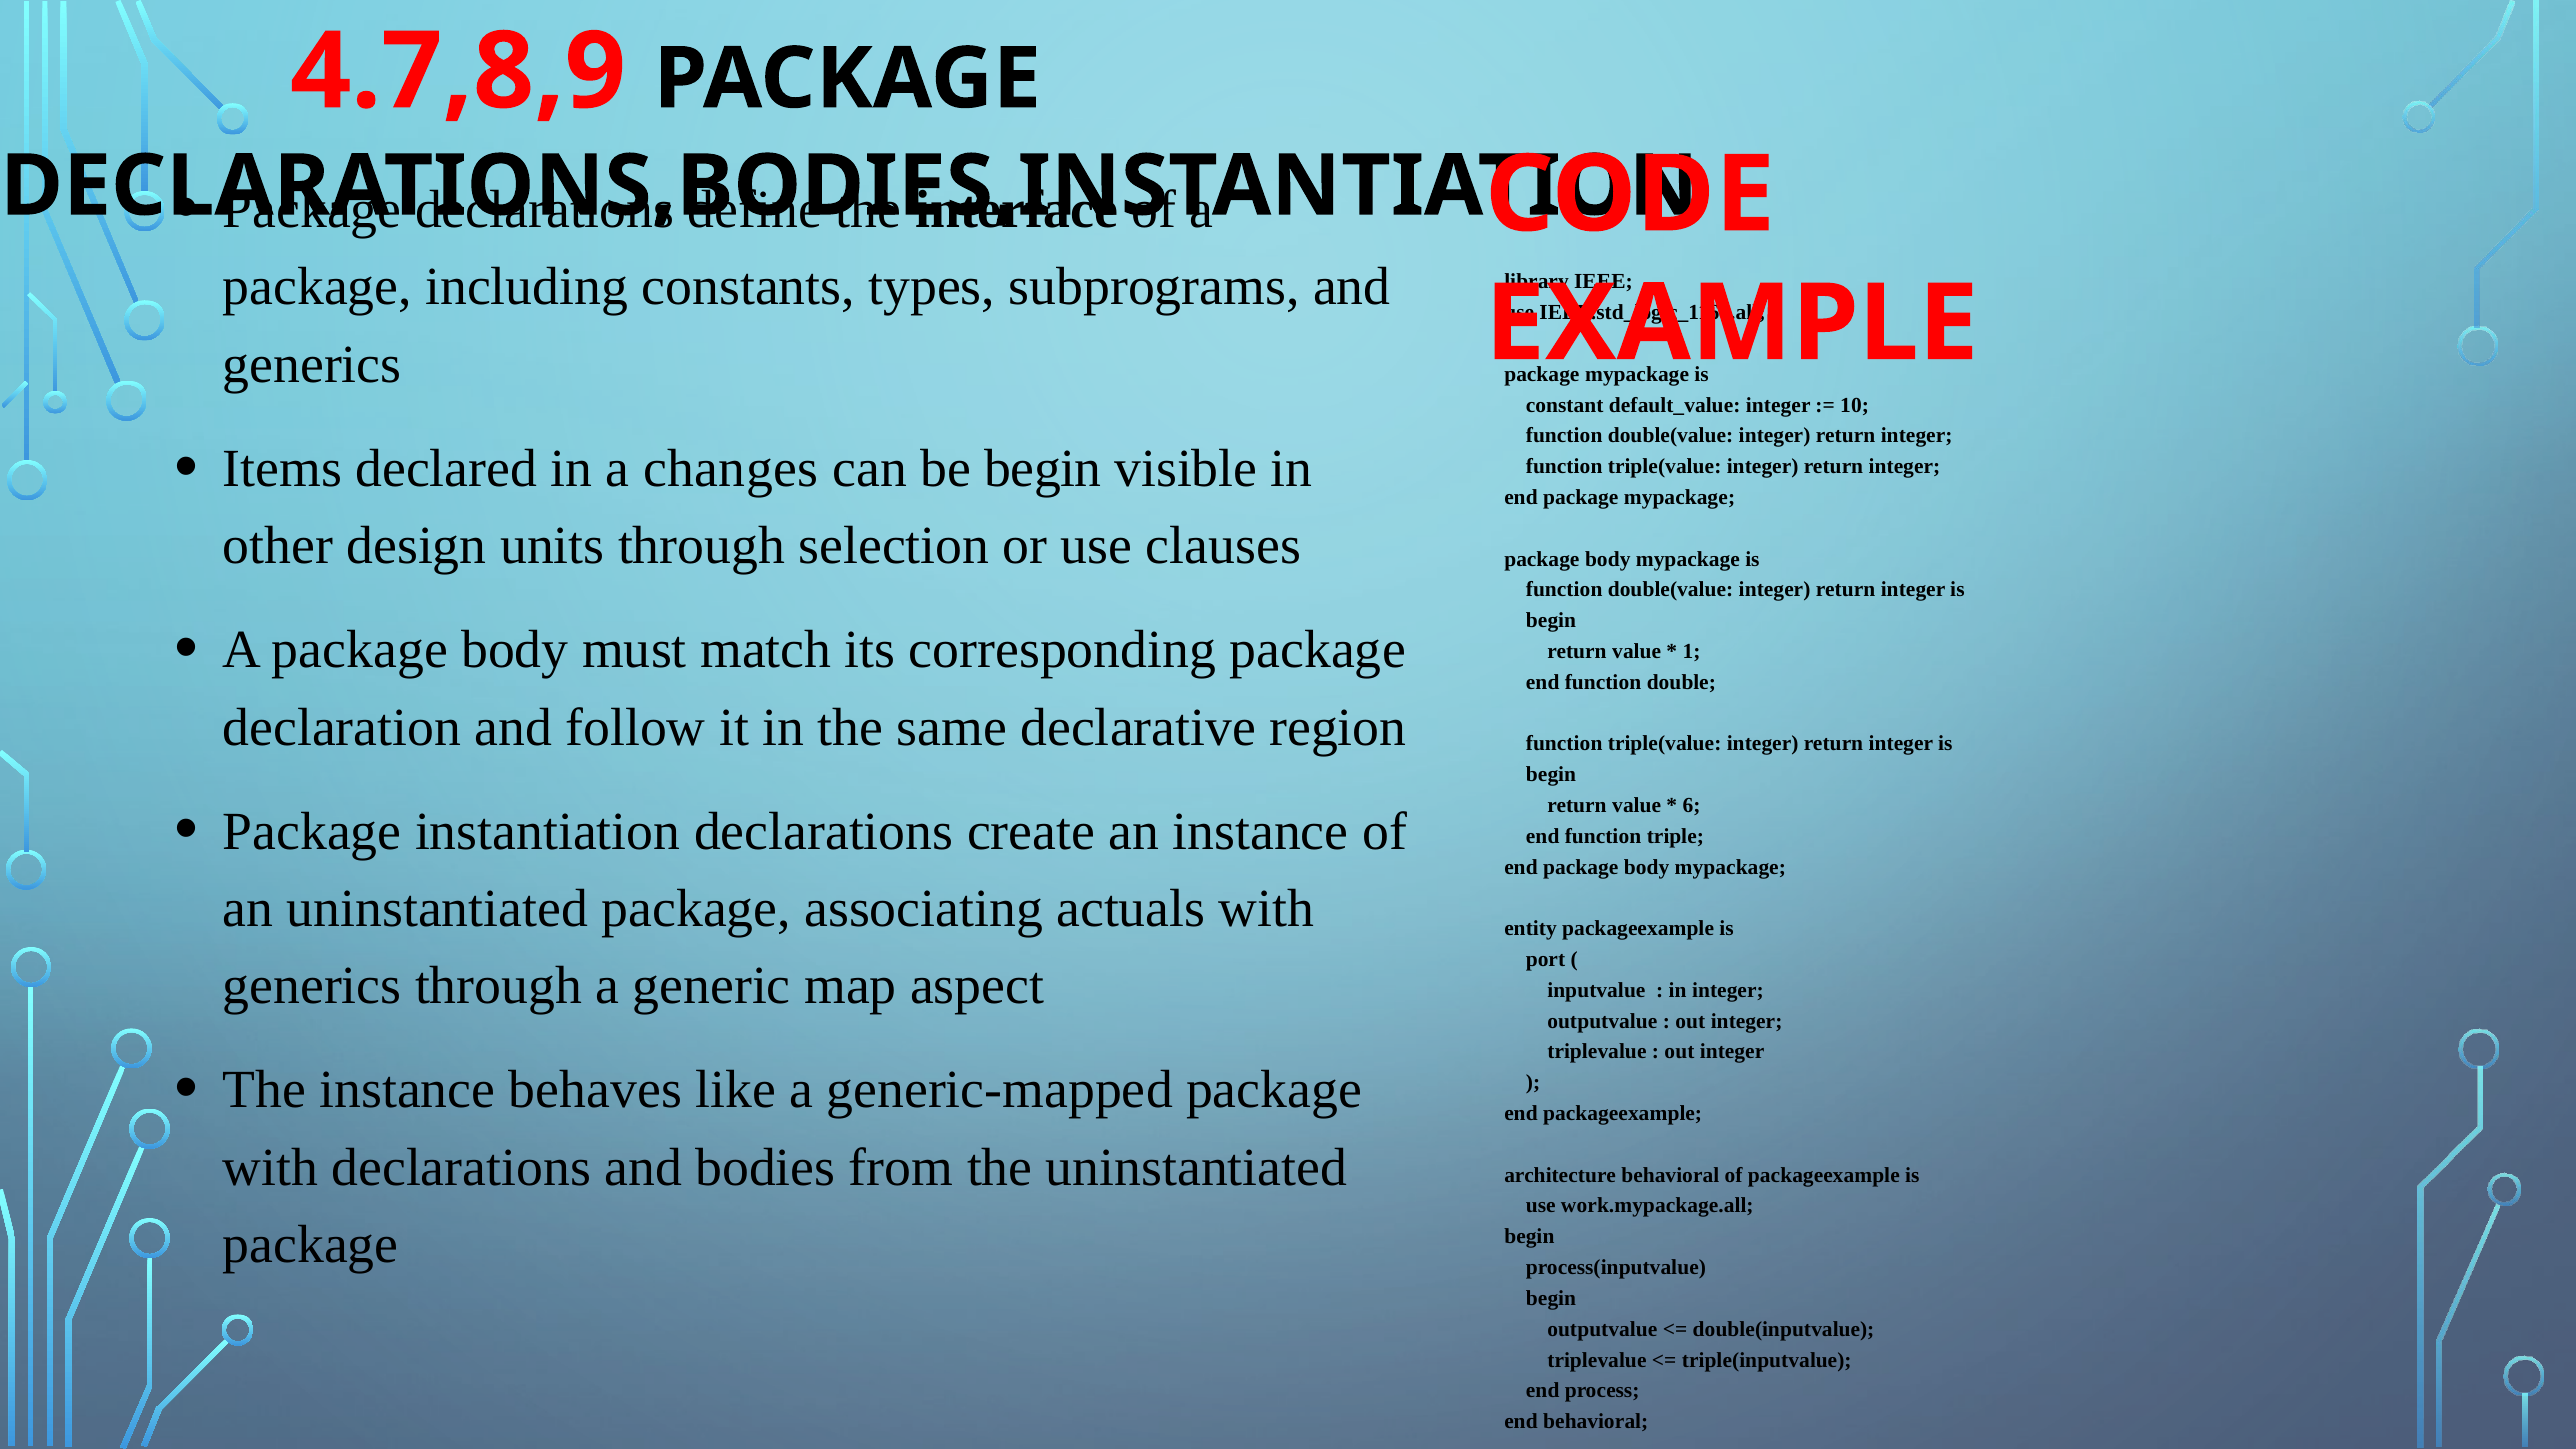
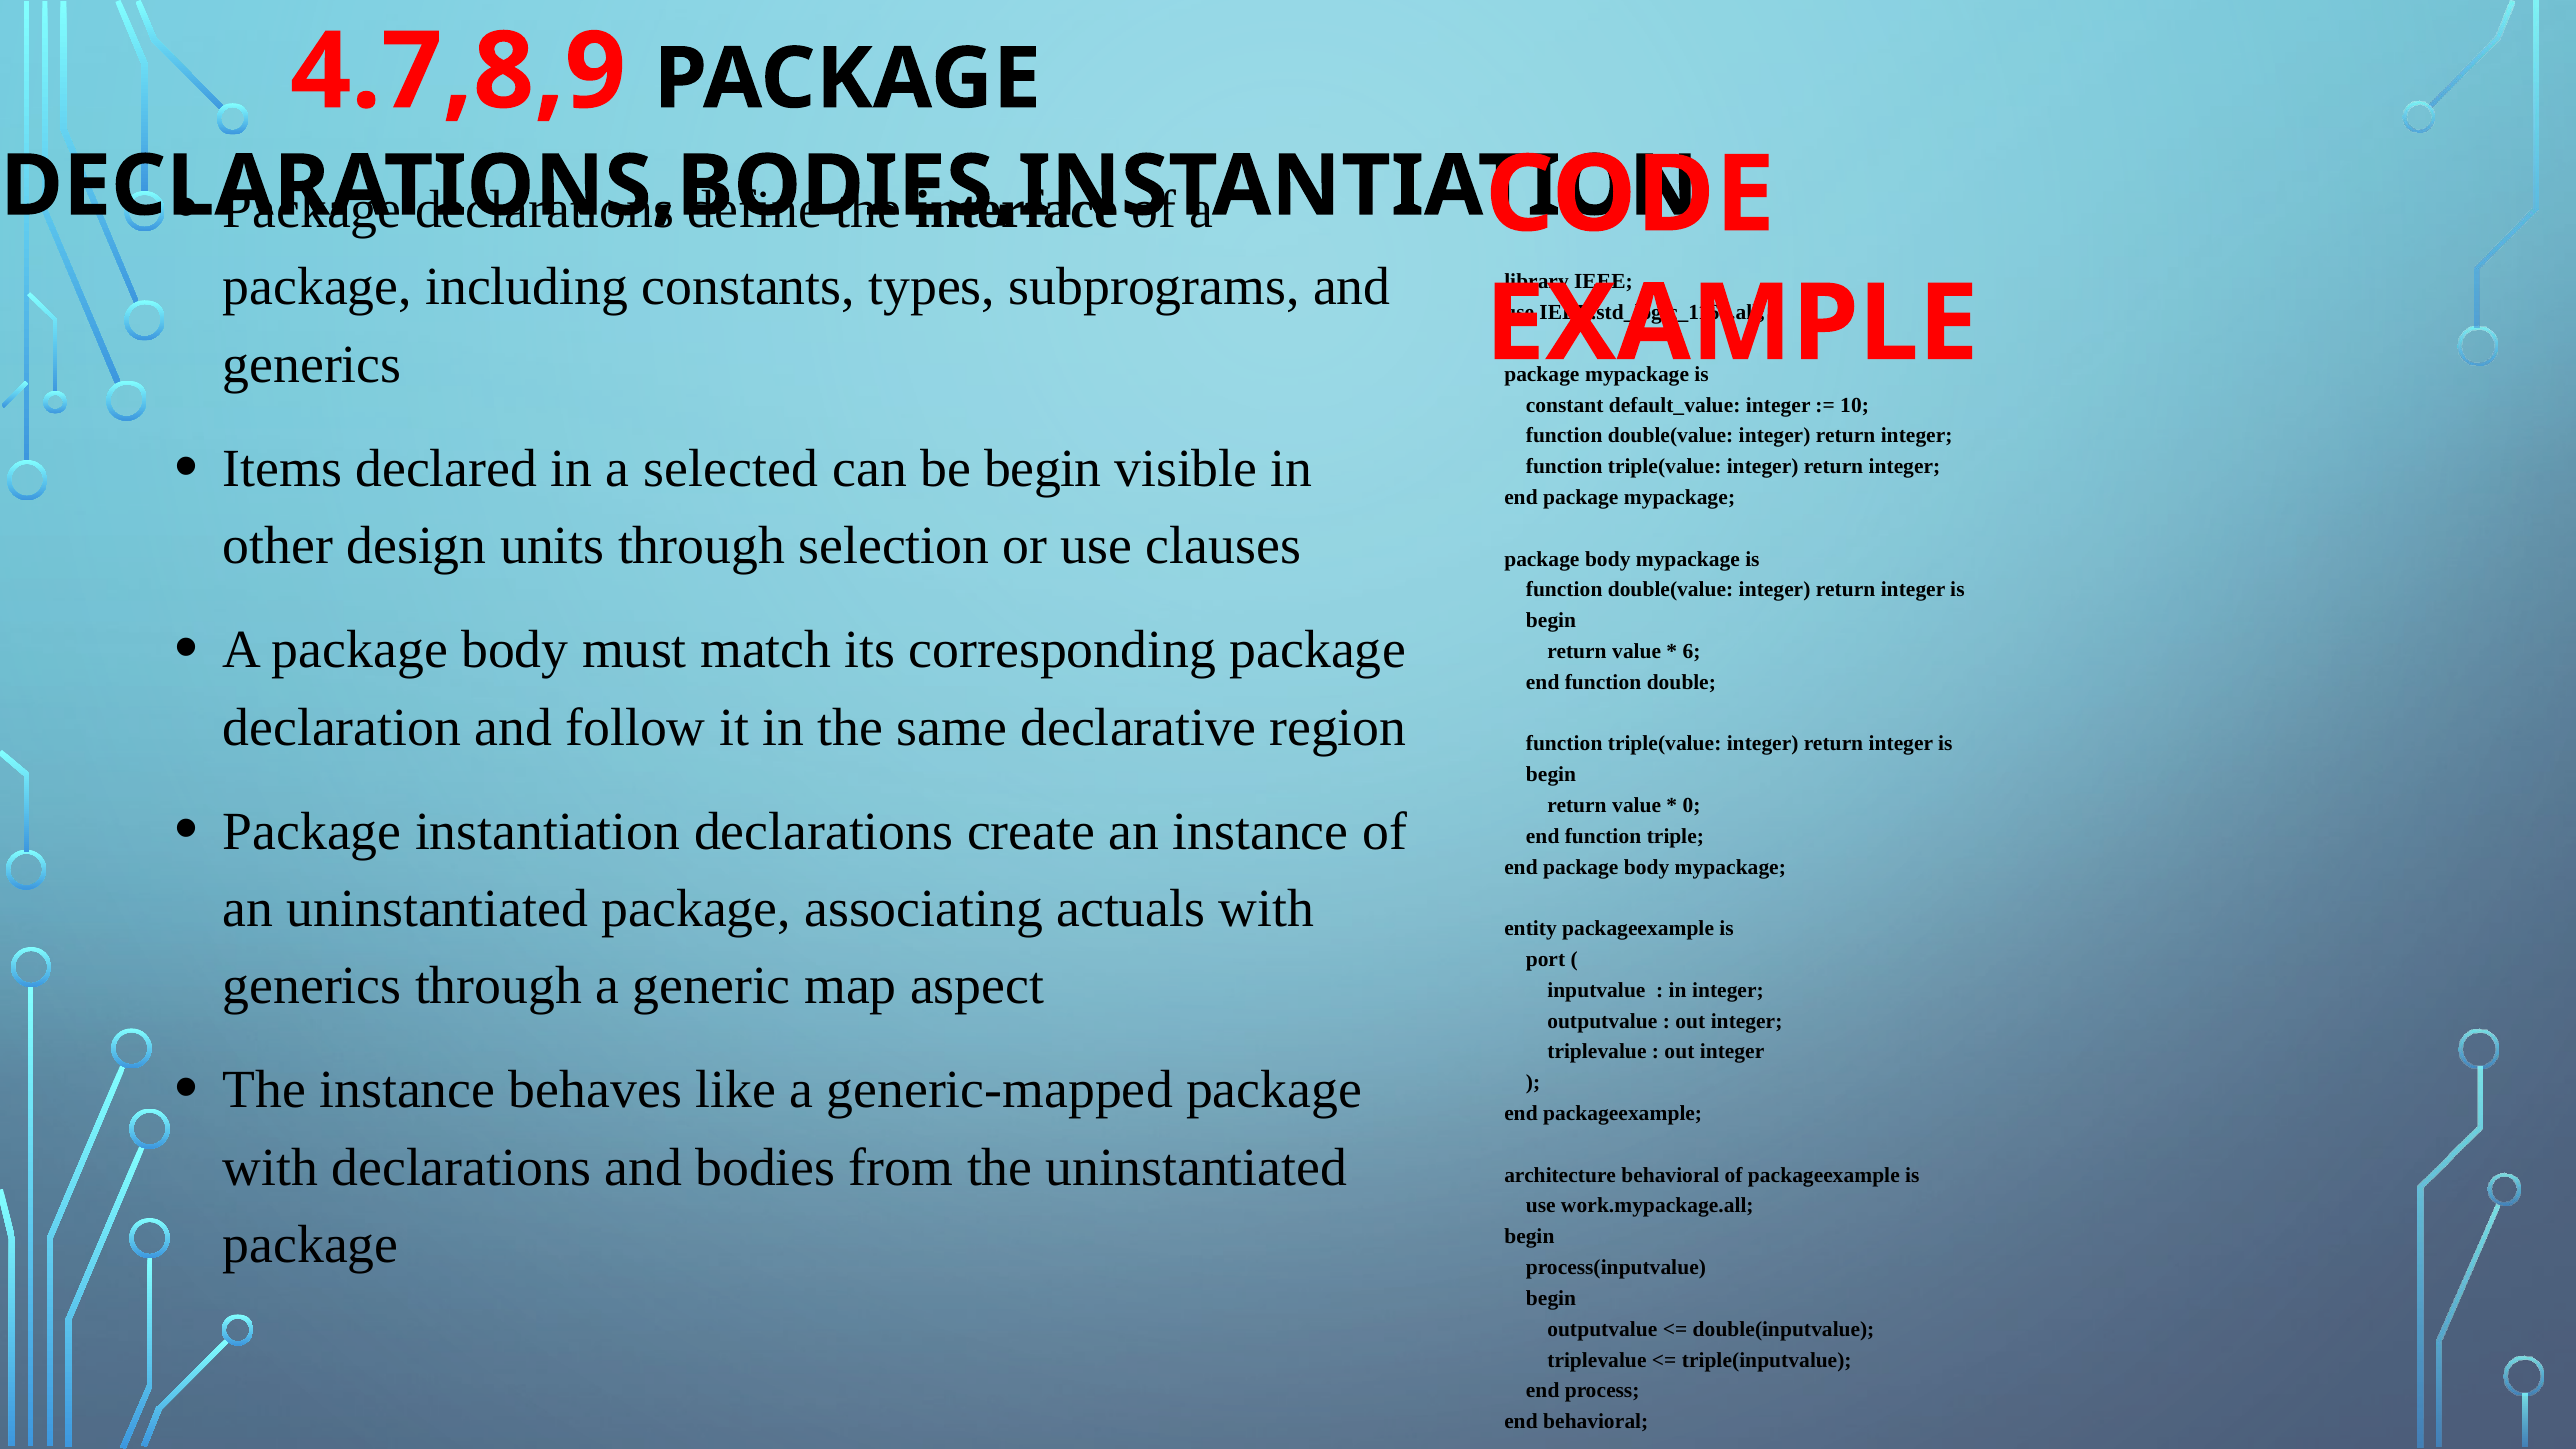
changes: changes -> selected
1: 1 -> 6
6: 6 -> 0
